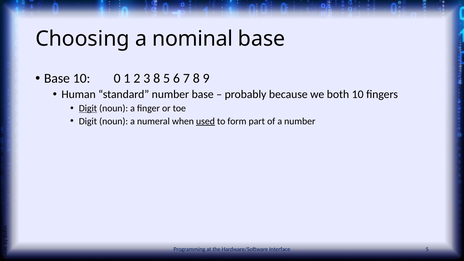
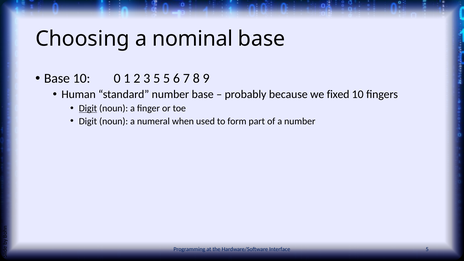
3 8: 8 -> 5
both: both -> fixed
used underline: present -> none
